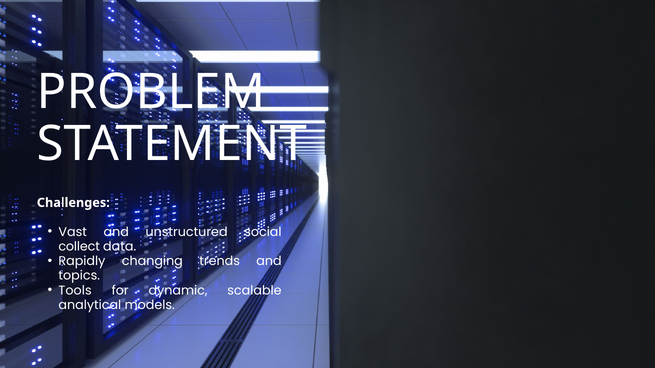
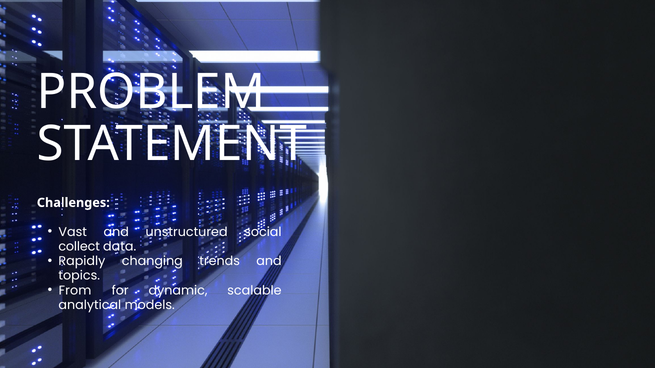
Tools: Tools -> From
